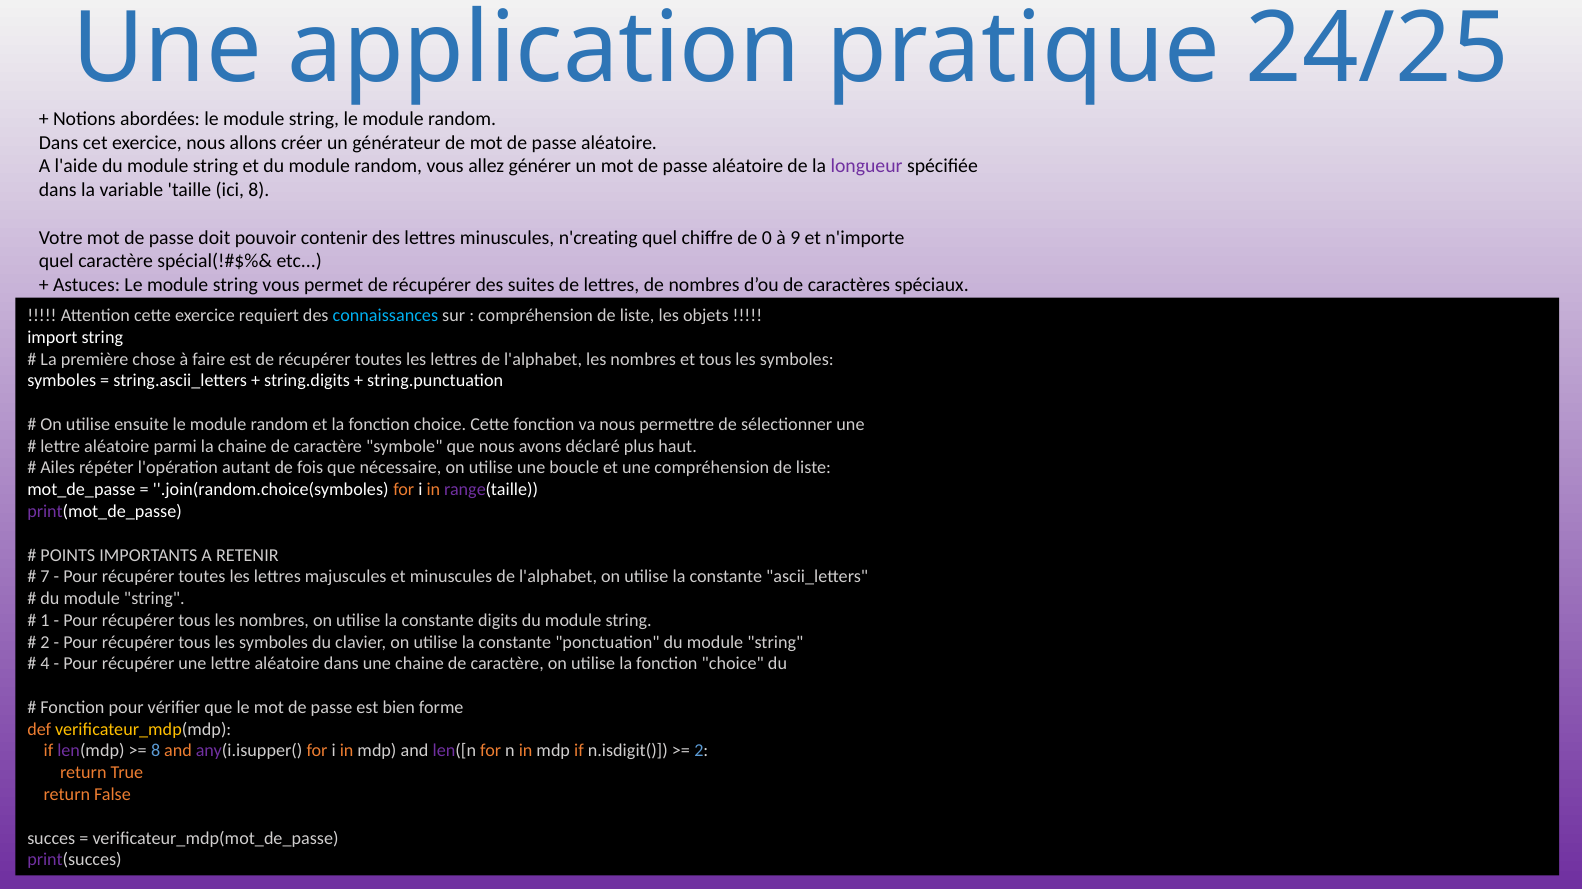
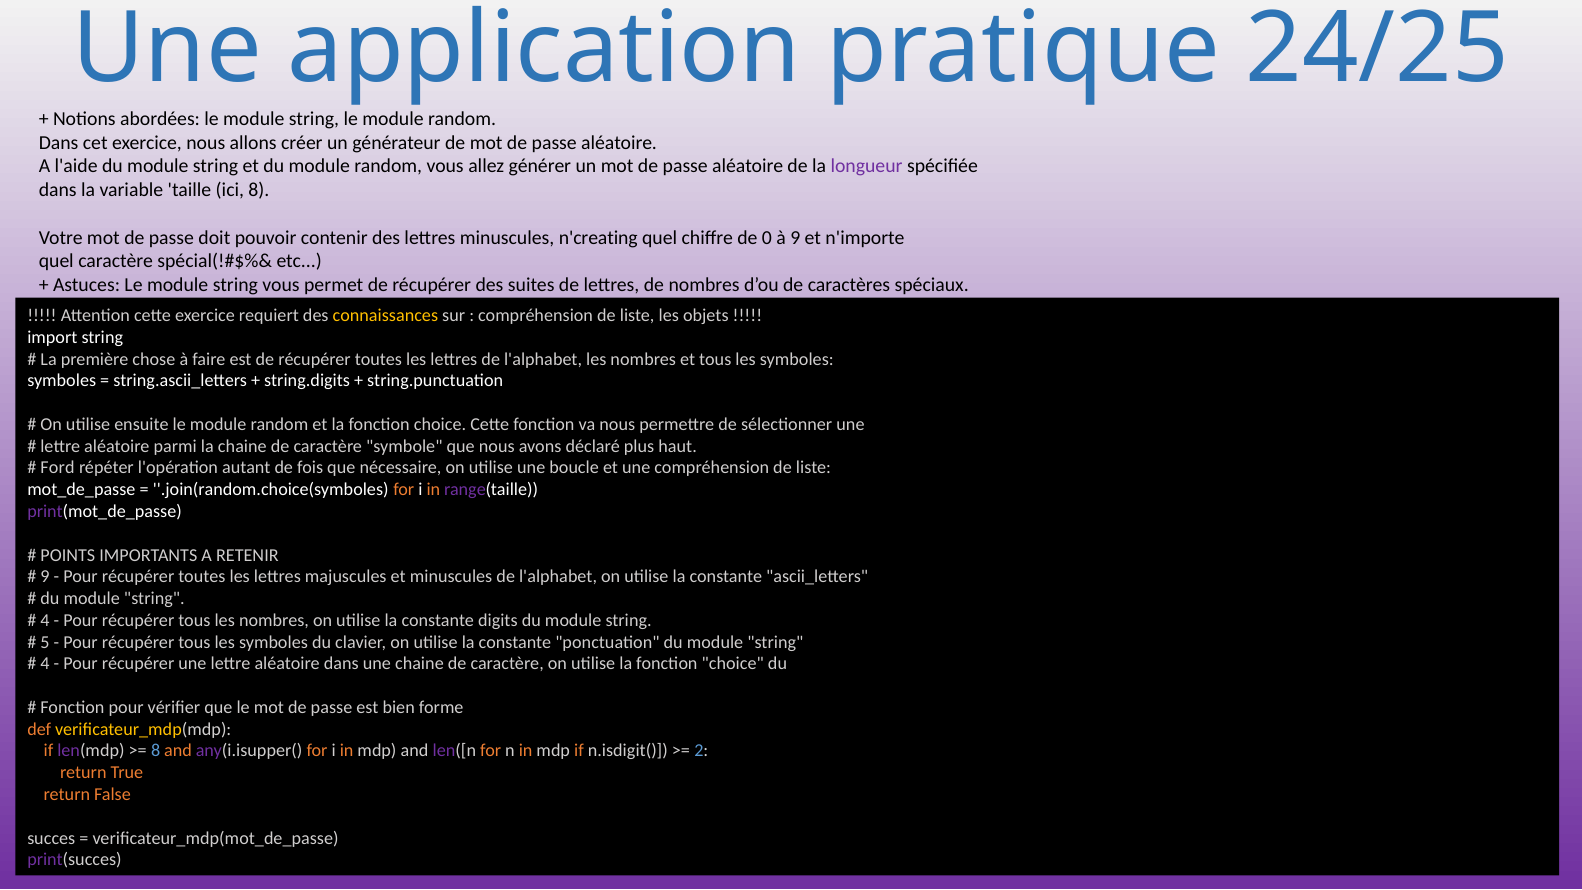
connaissances colour: light blue -> yellow
Ailes: Ailes -> Ford
7 at (45, 577): 7 -> 9
1 at (45, 620): 1 -> 4
2 at (45, 642): 2 -> 5
